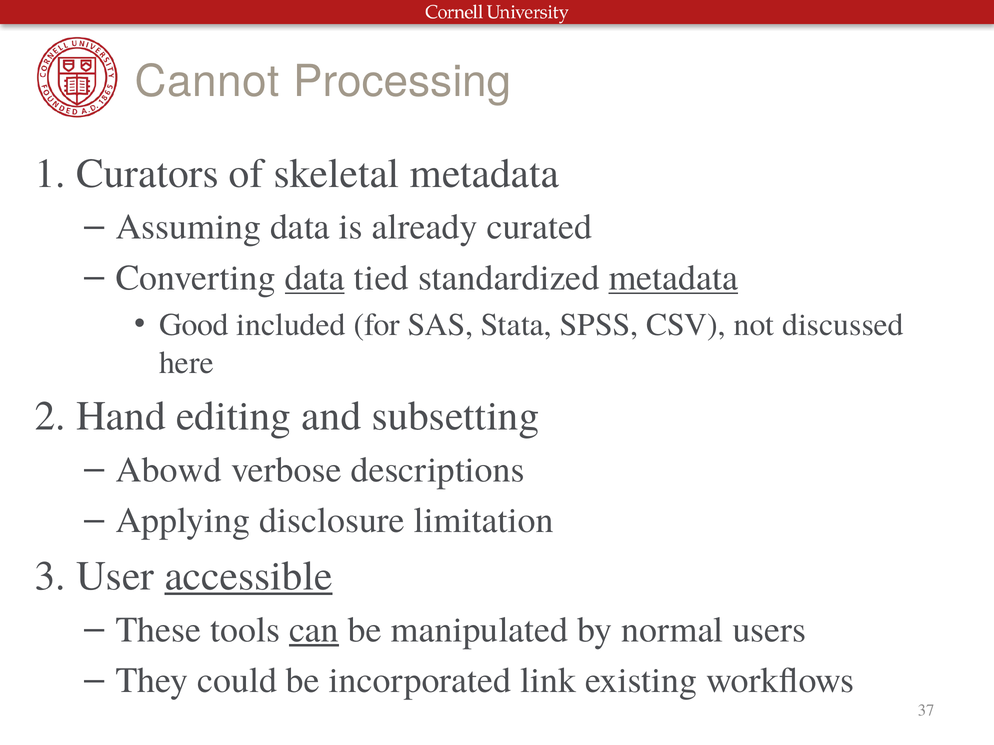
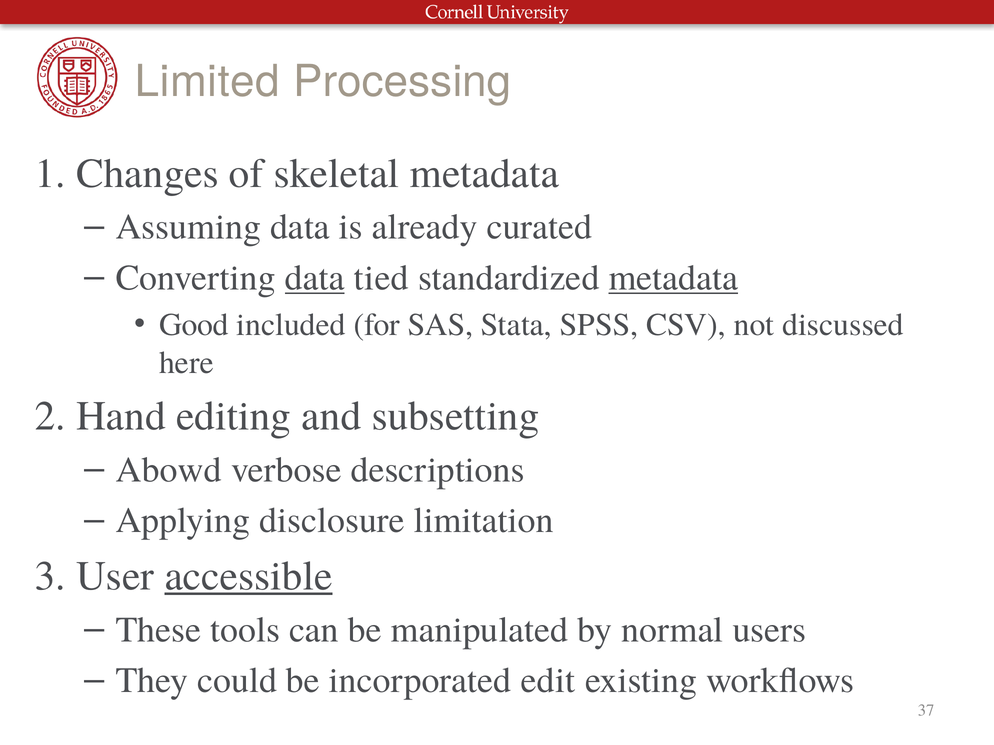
Cannot: Cannot -> Limited
Curators: Curators -> Changes
can underline: present -> none
link: link -> edit
